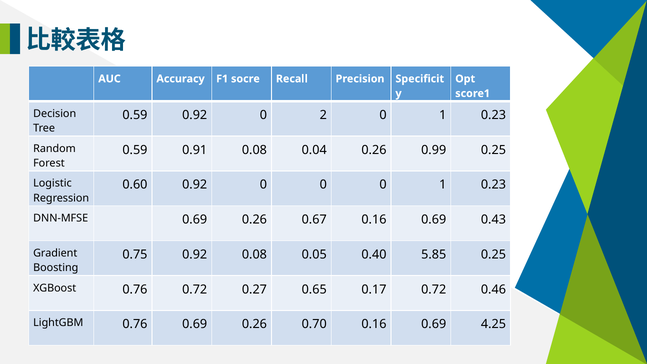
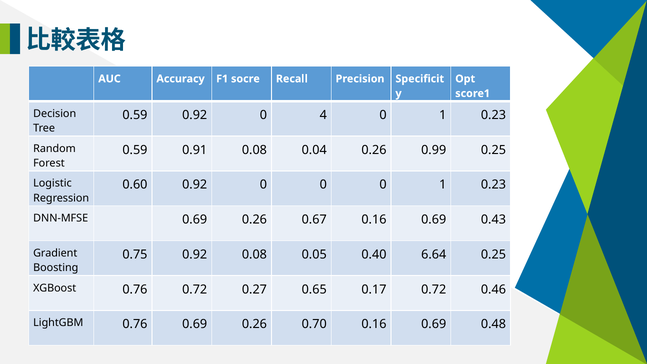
2: 2 -> 4
5.85: 5.85 -> 6.64
4.25: 4.25 -> 0.48
